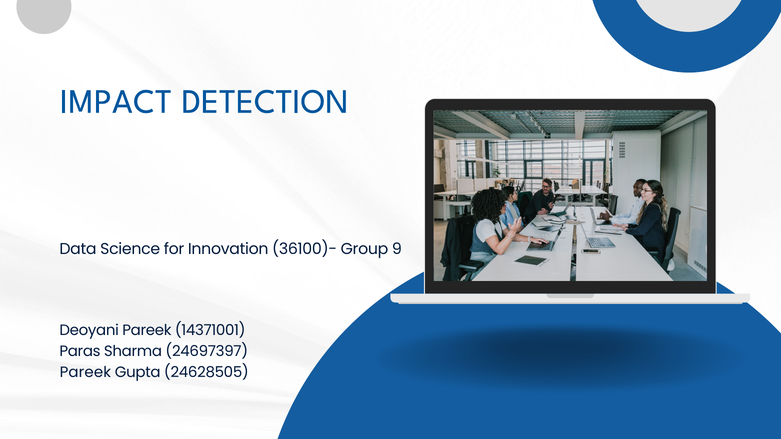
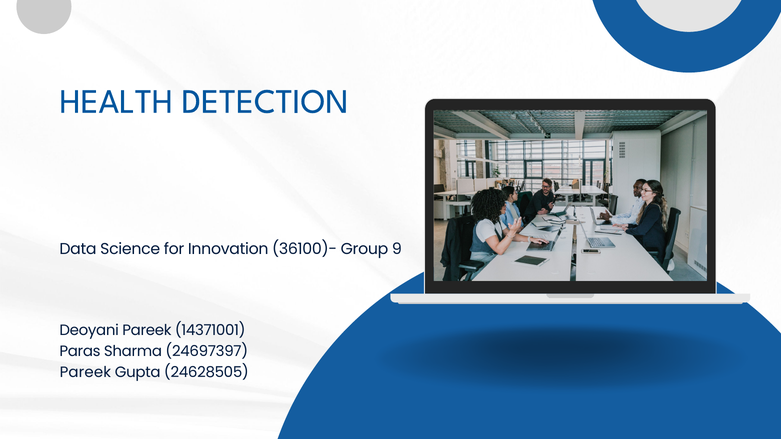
IMPACT: IMPACT -> HEALTH
